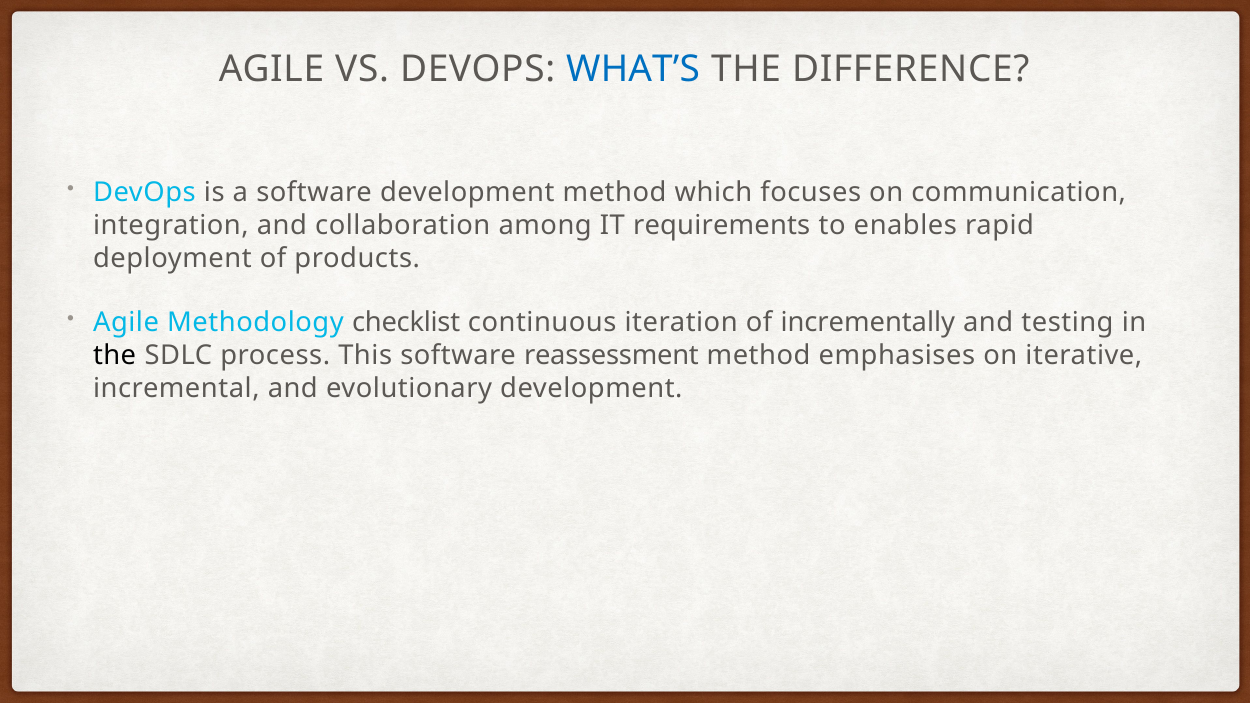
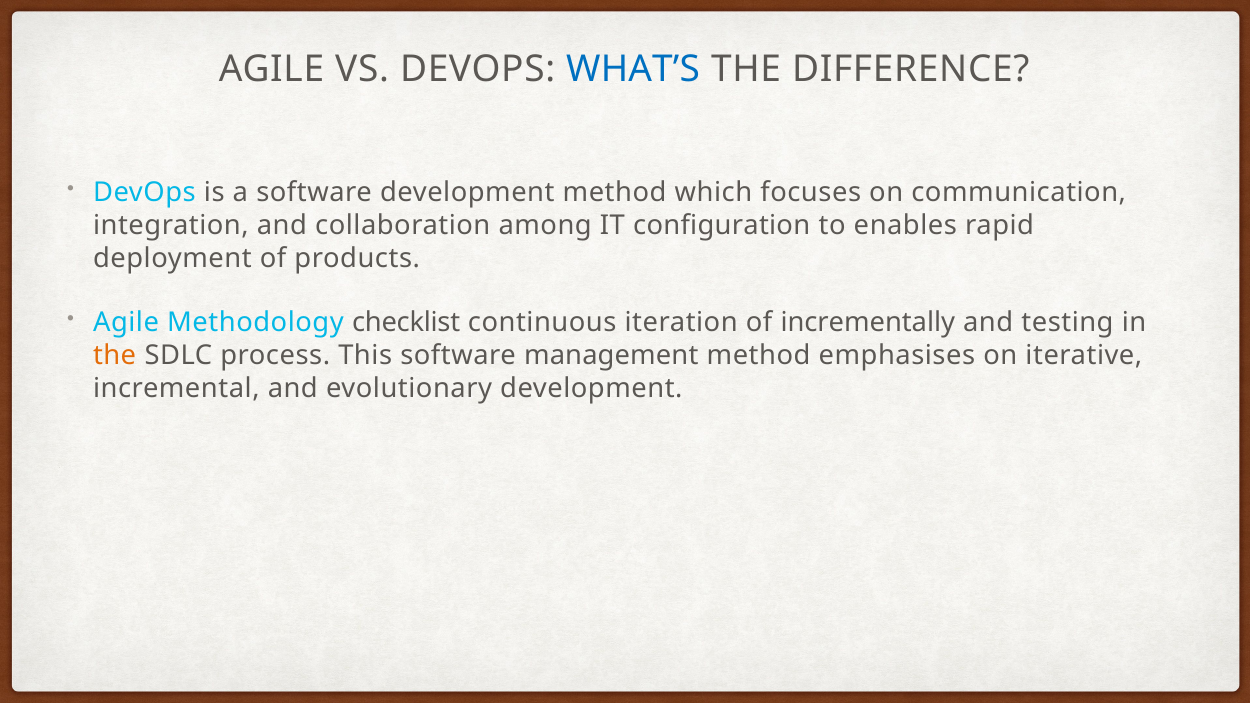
requirements: requirements -> configuration
the at (115, 355) colour: black -> orange
reassessment: reassessment -> management
